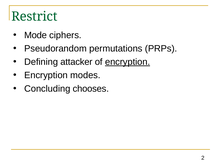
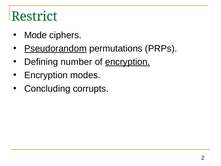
Pseudorandom underline: none -> present
attacker: attacker -> number
chooses: chooses -> corrupts
